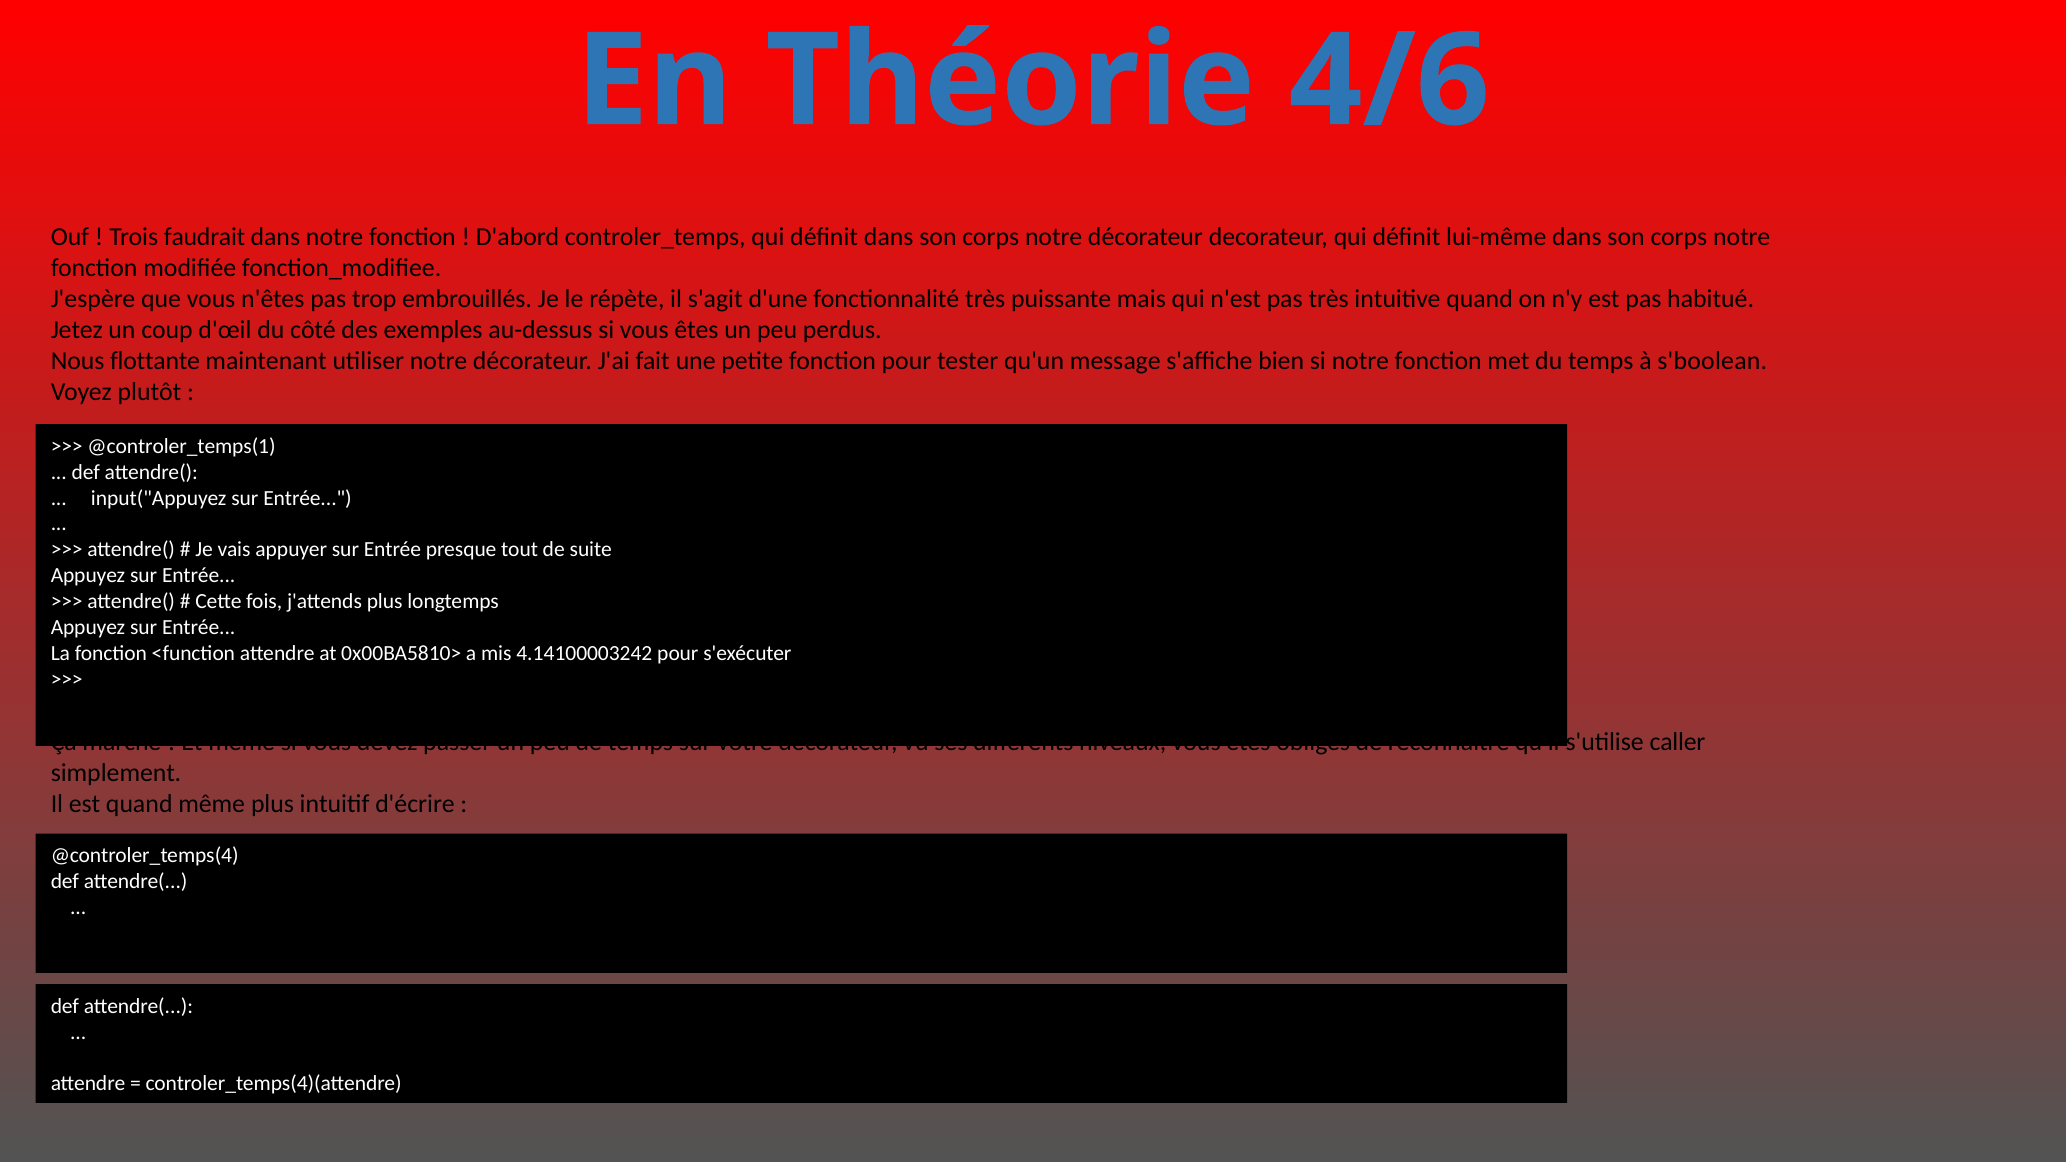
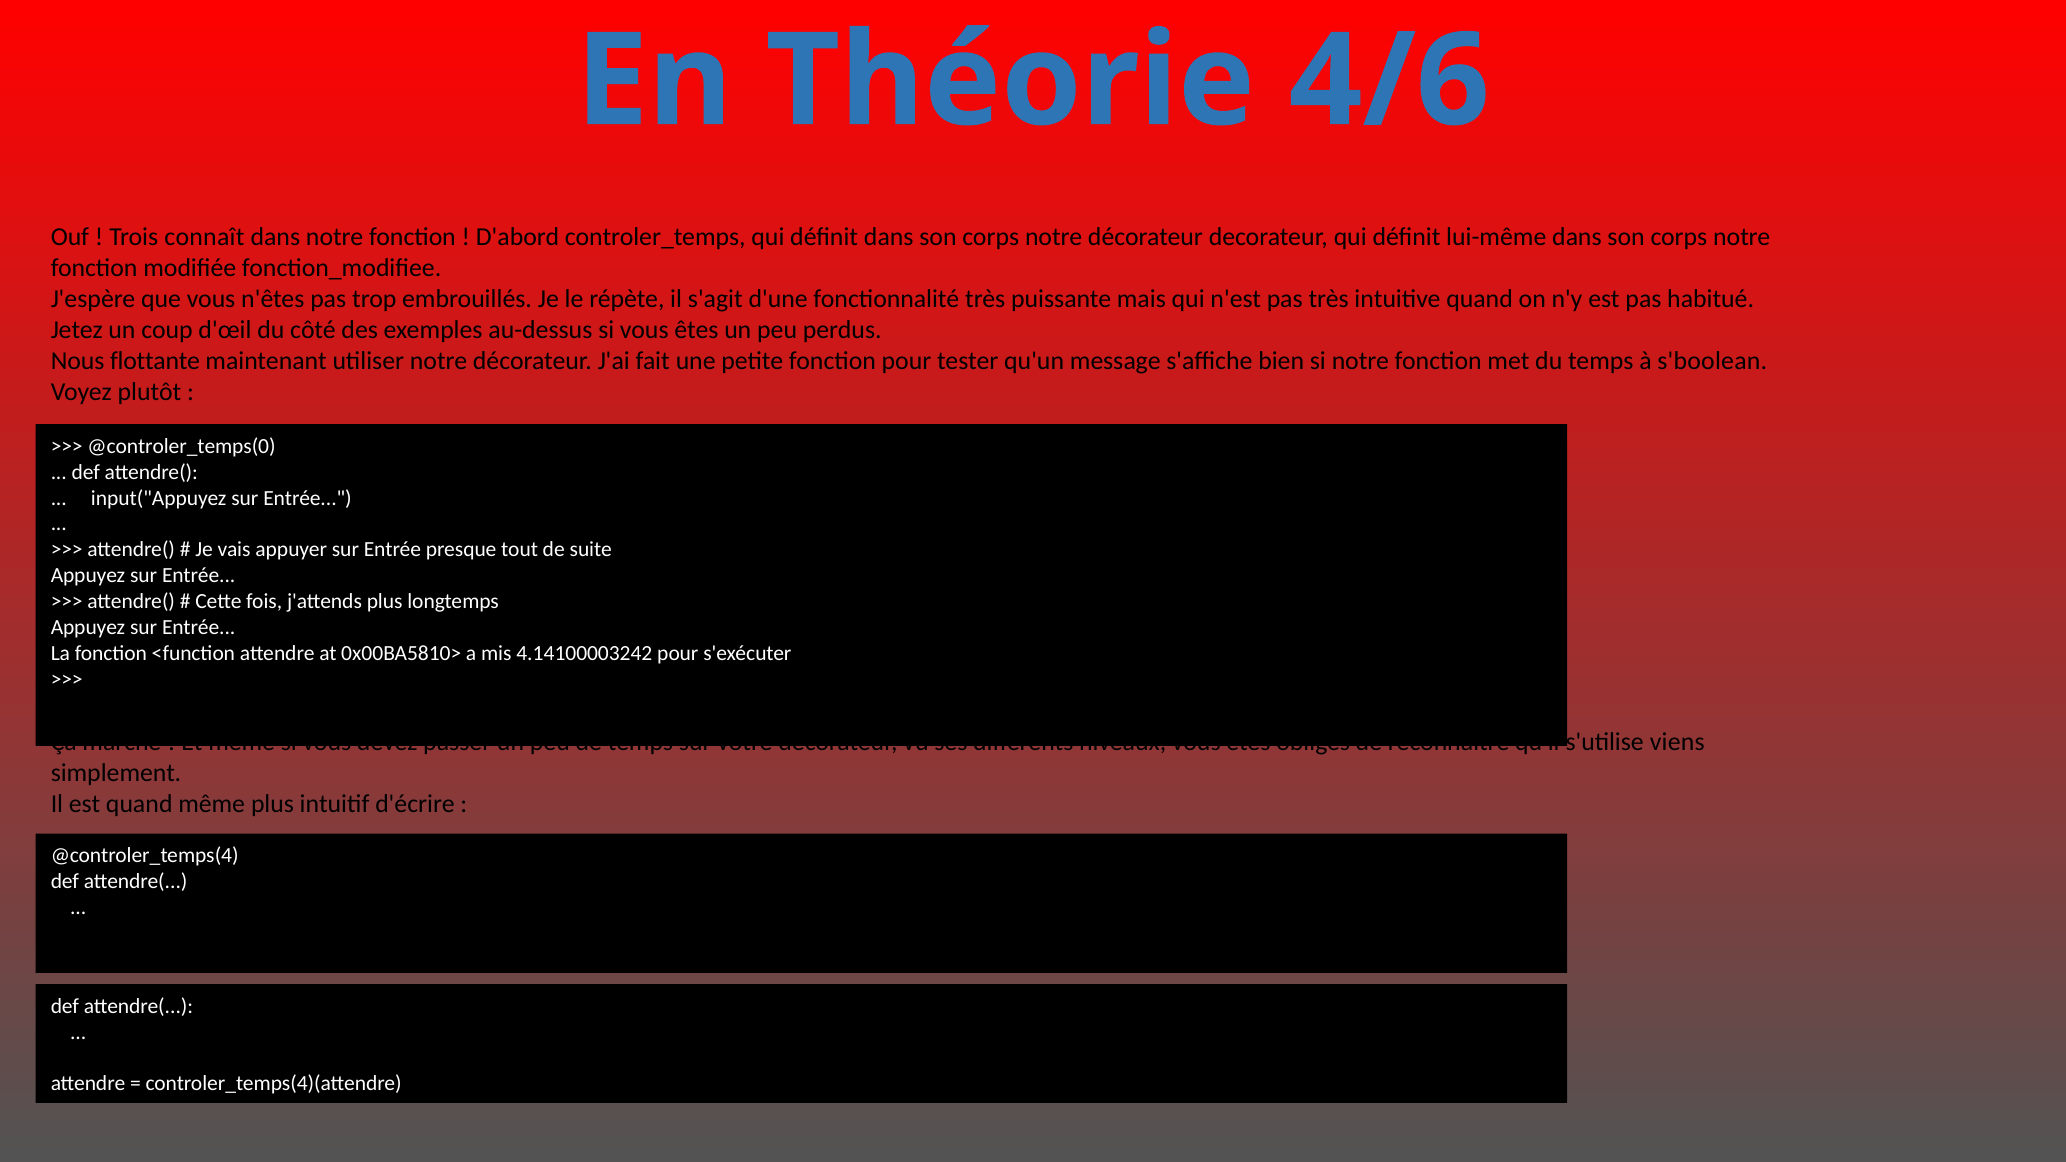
faudrait: faudrait -> connaît
@controler_temps(1: @controler_temps(1 -> @controler_temps(0
caller: caller -> viens
